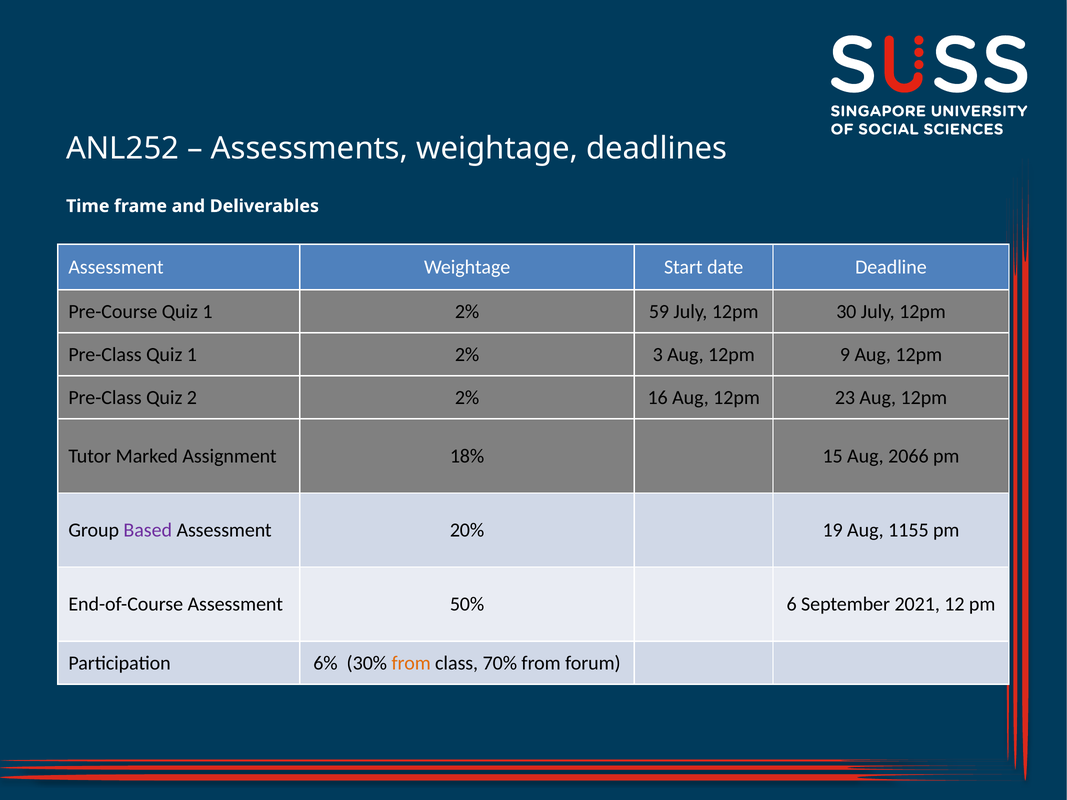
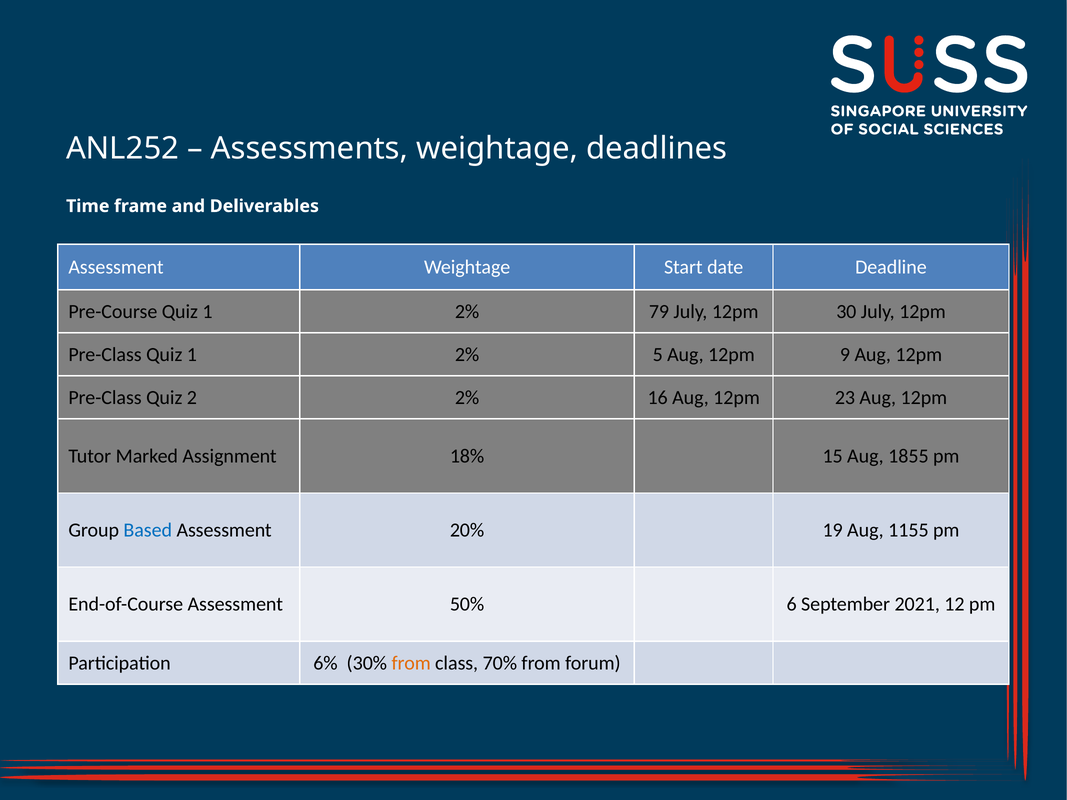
59: 59 -> 79
3: 3 -> 5
2066: 2066 -> 1855
Based colour: purple -> blue
